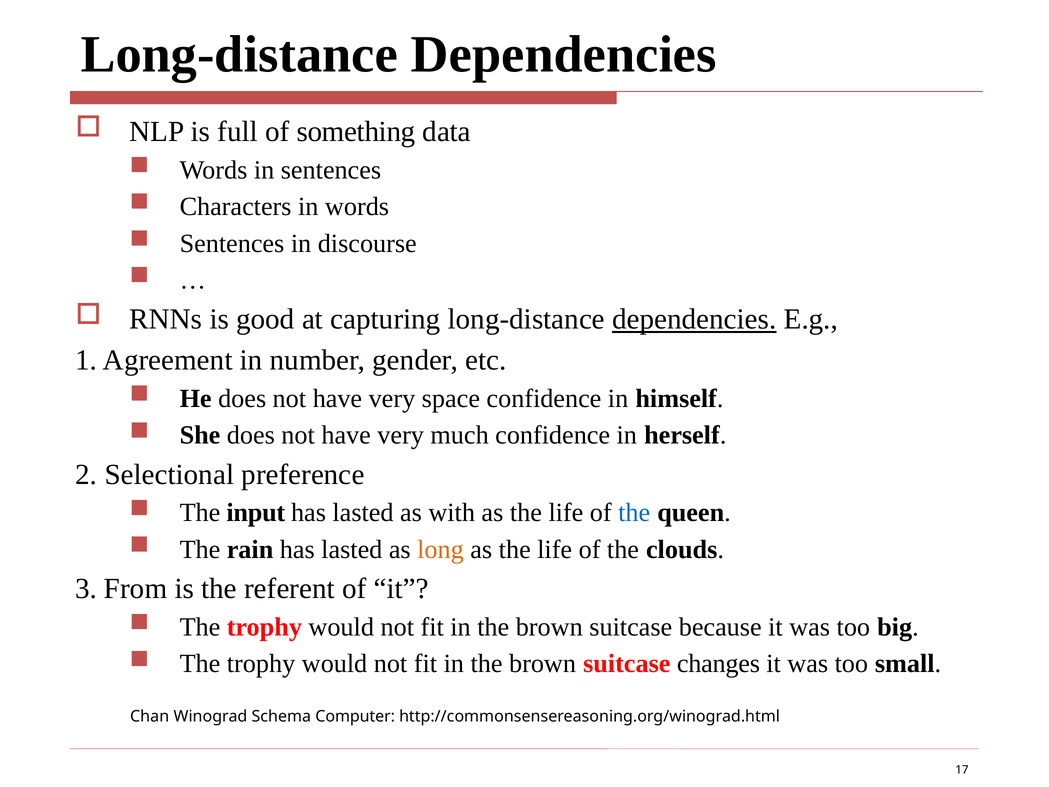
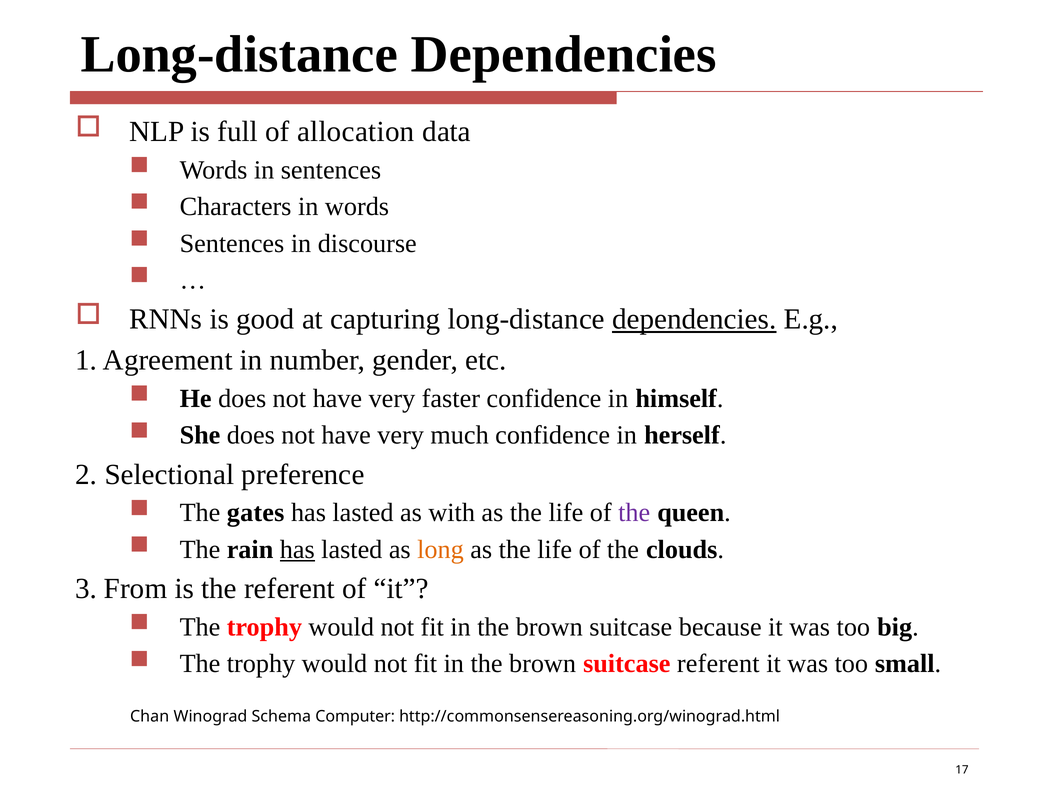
something: something -> allocation
space: space -> faster
input: input -> gates
the at (634, 513) colour: blue -> purple
has at (297, 549) underline: none -> present
suitcase changes: changes -> referent
